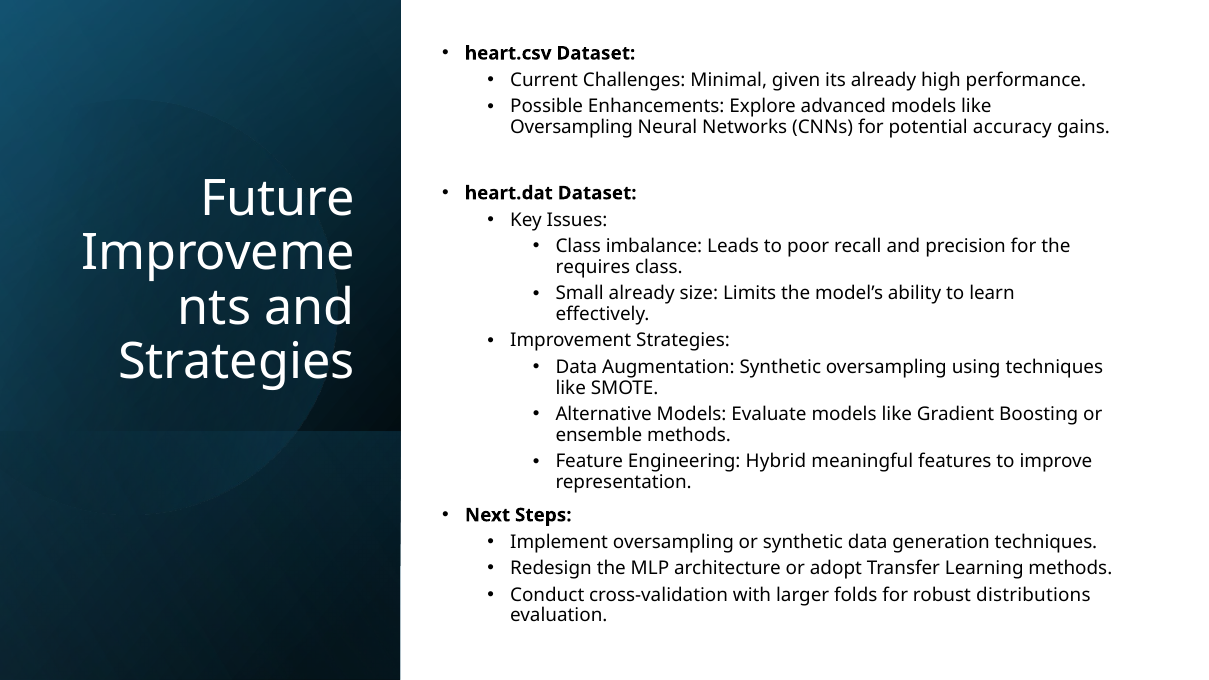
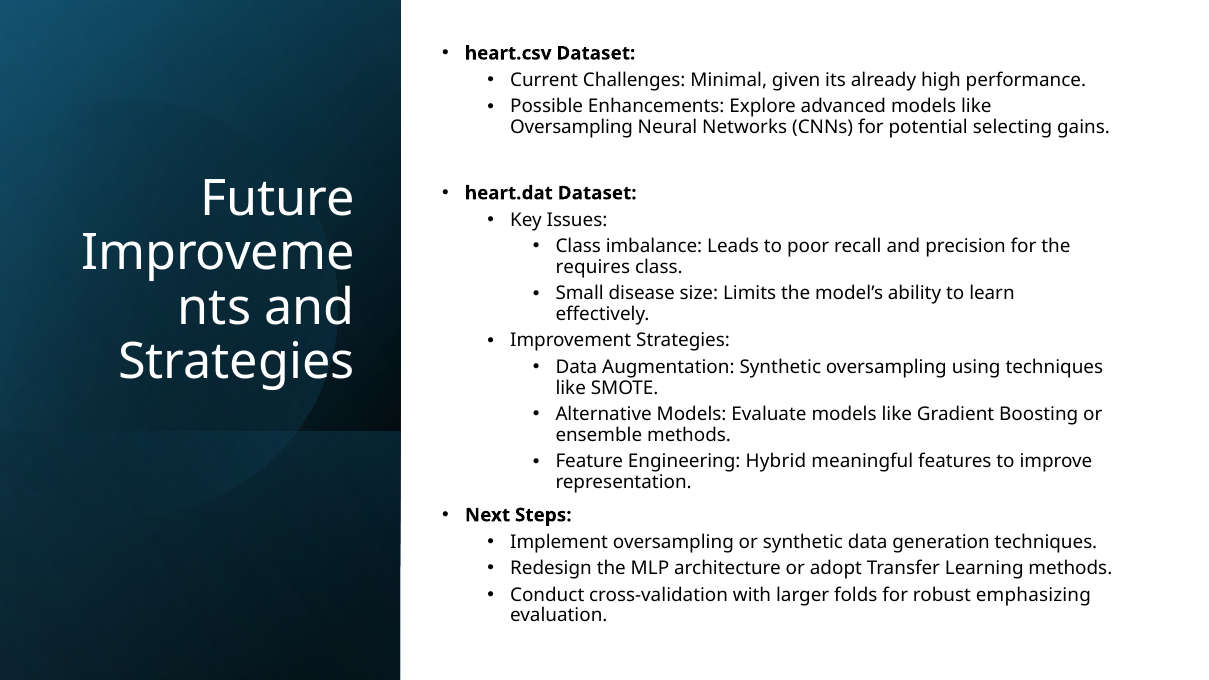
accuracy: accuracy -> selecting
Small already: already -> disease
distributions: distributions -> emphasizing
